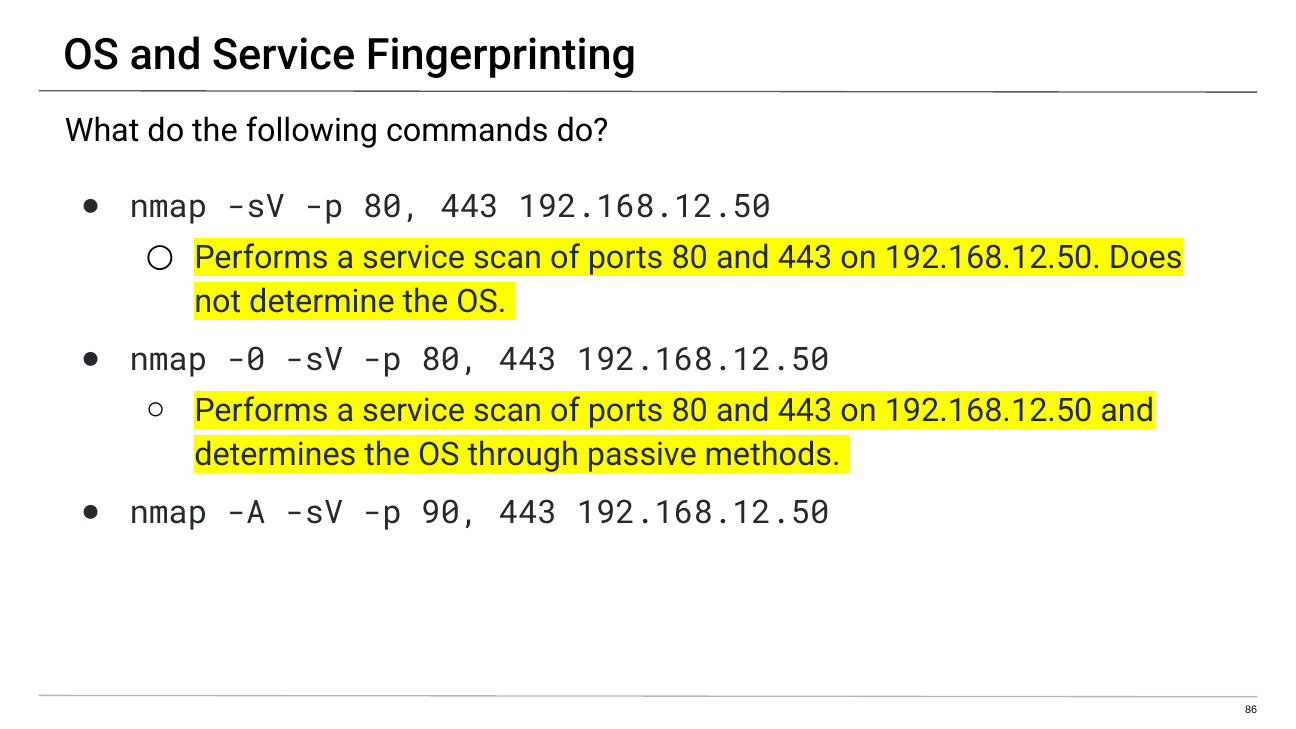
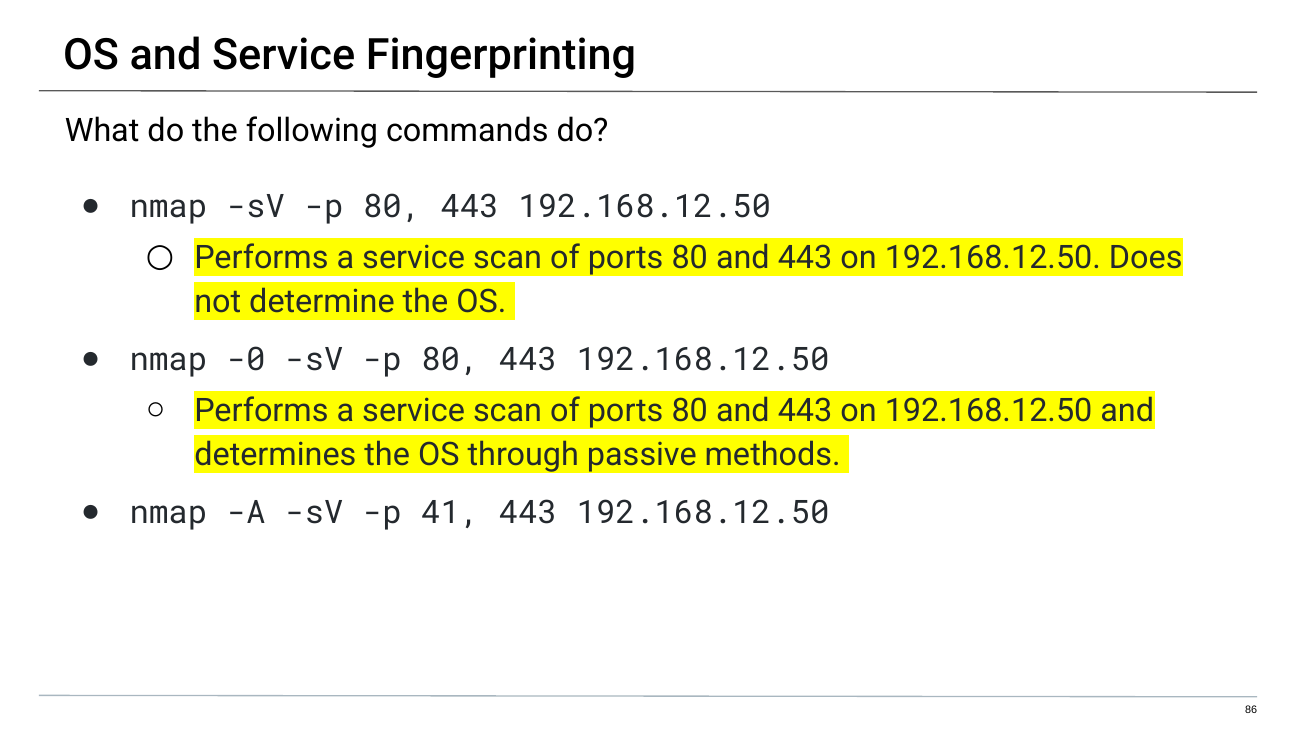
90: 90 -> 41
